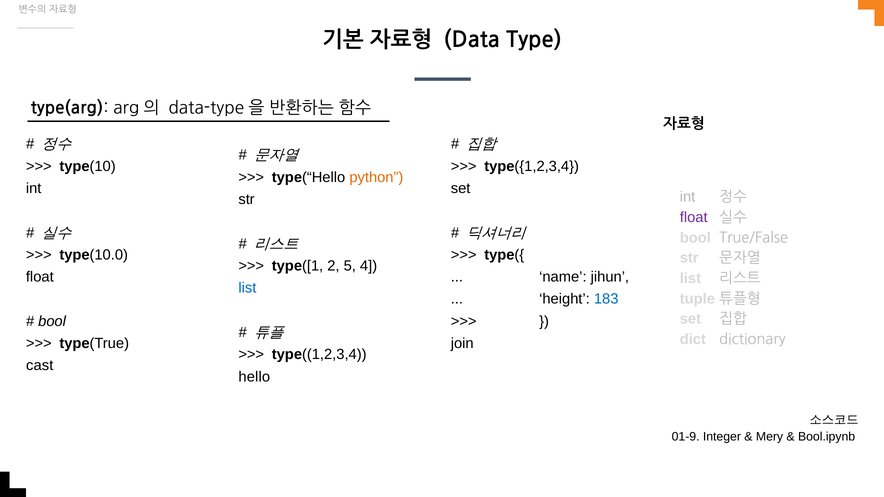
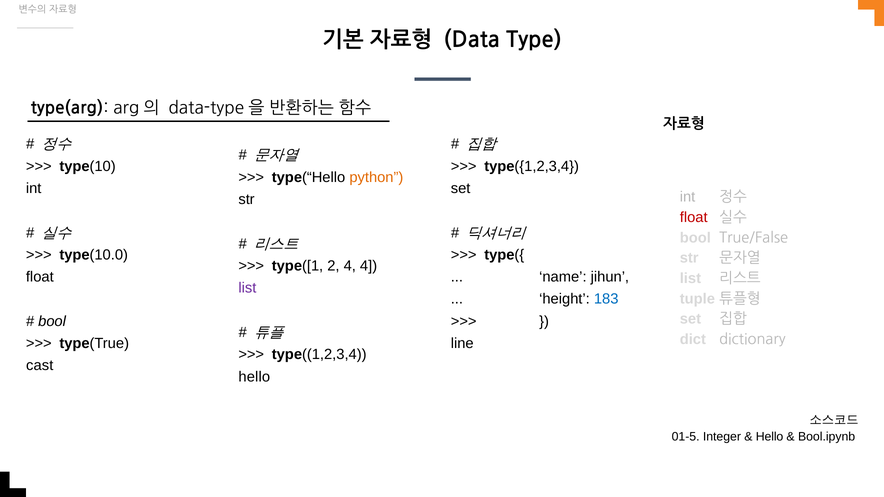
float at (694, 218) colour: purple -> red
2 5: 5 -> 4
list at (247, 288) colour: blue -> purple
join: join -> line
01-9: 01-9 -> 01-5
Mery at (770, 437): Mery -> Hello
